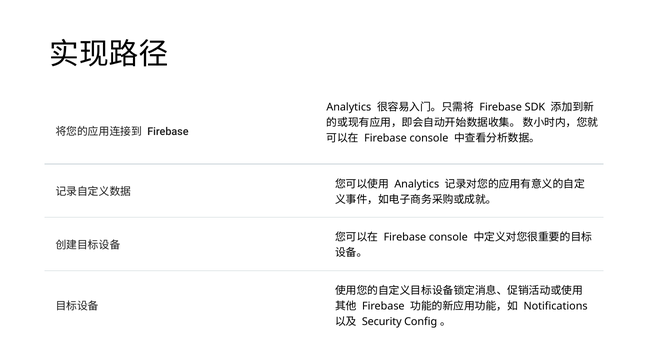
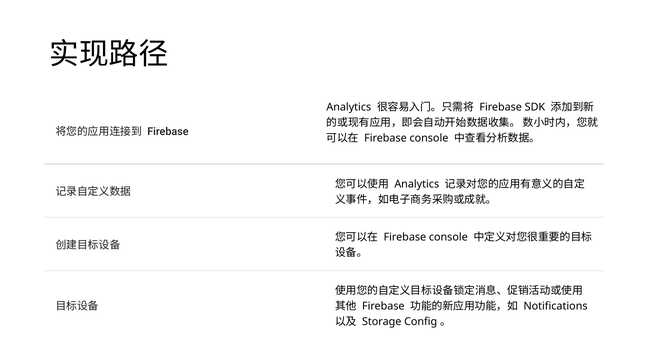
Security: Security -> Storage
